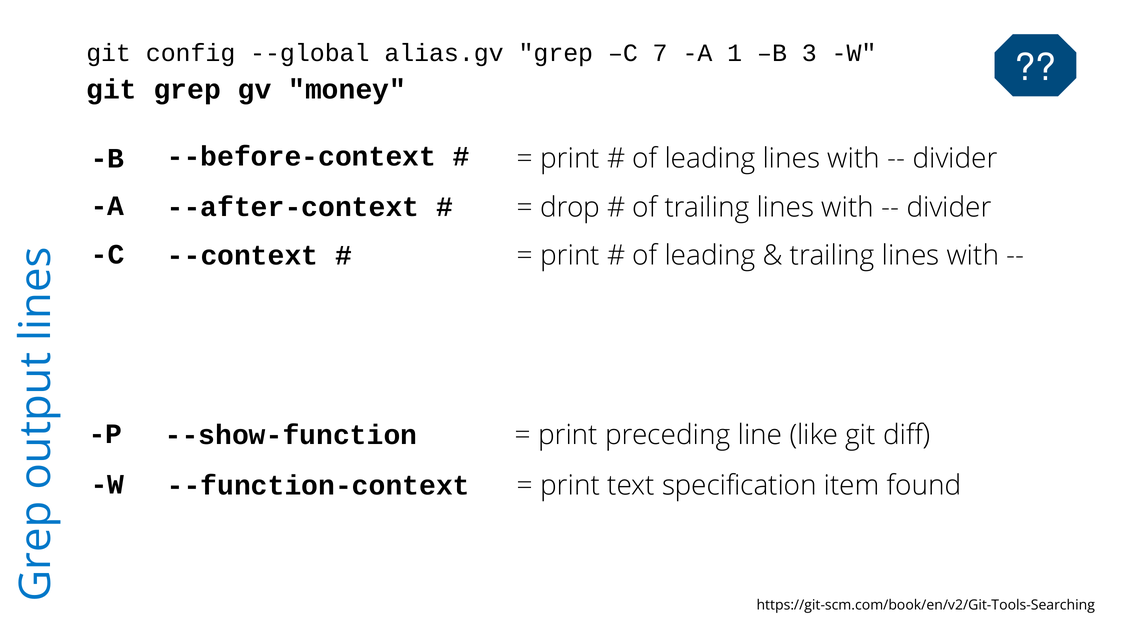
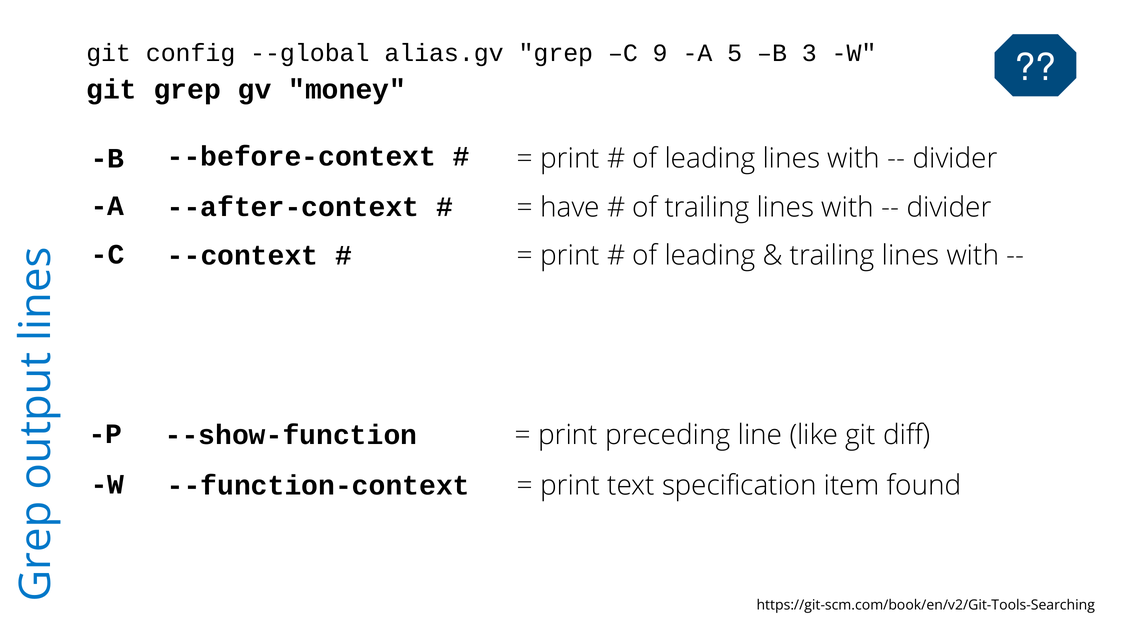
7: 7 -> 9
1: 1 -> 5
drop: drop -> have
